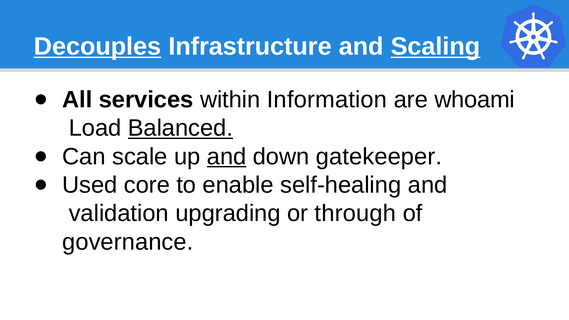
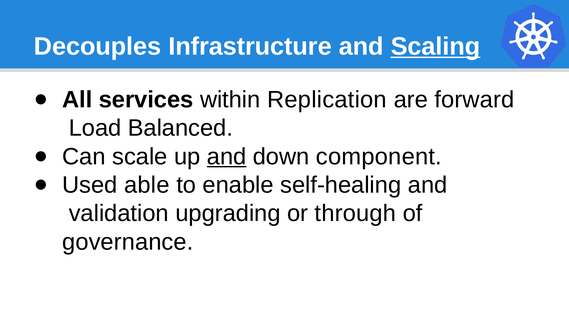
Decouples underline: present -> none
Information: Information -> Replication
whoami: whoami -> forward
Balanced underline: present -> none
gatekeeper: gatekeeper -> component
core: core -> able
